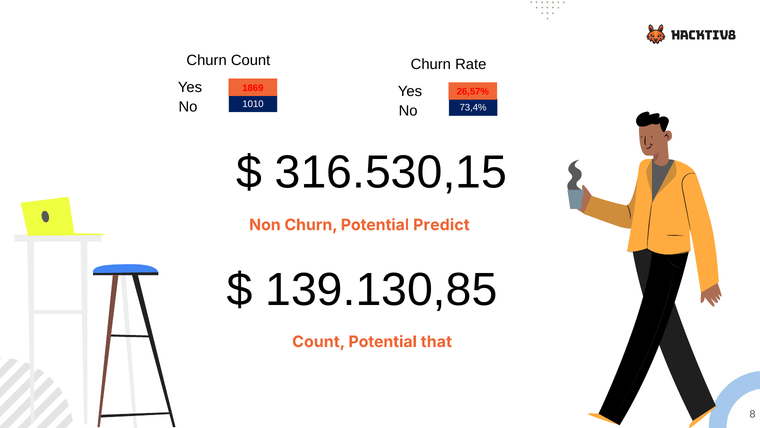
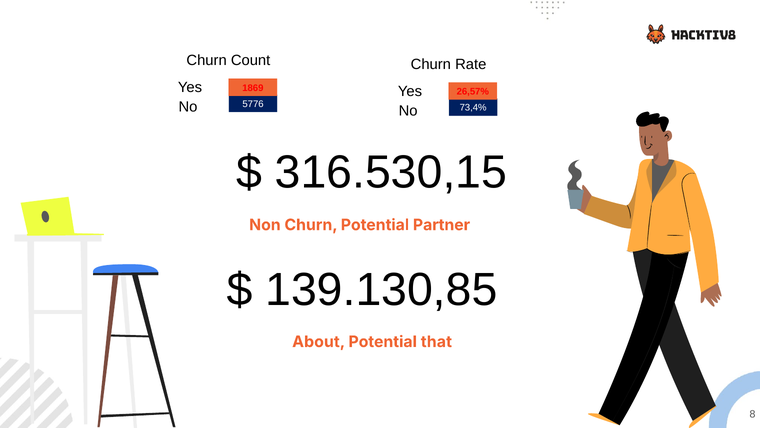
1010: 1010 -> 5776
Predict: Predict -> Partner
Count at (319, 341): Count -> About
